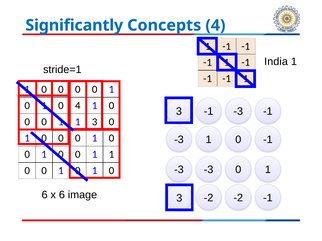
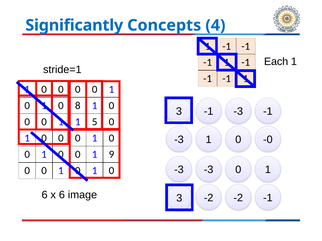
India: India -> Each
4 at (78, 106): 4 -> 8
3 at (95, 122): 3 -> 5
0 -1: -1 -> -0
1 at (111, 155): 1 -> 9
